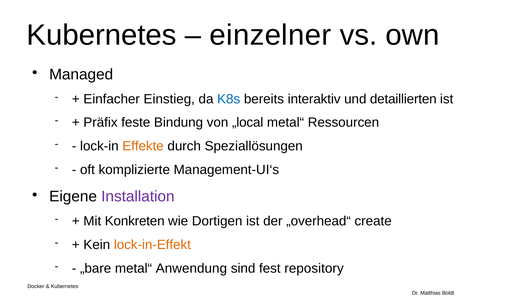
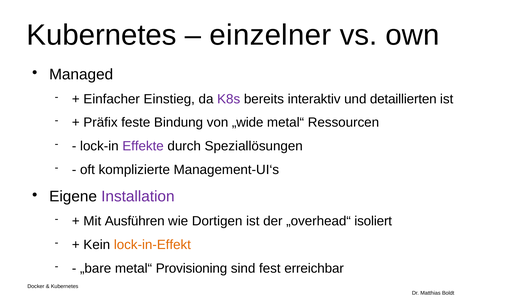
K8s colour: blue -> purple
„local: „local -> „wide
Effekte colour: orange -> purple
Konkreten: Konkreten -> Ausführen
create: create -> isoliert
Anwendung: Anwendung -> Provisioning
repository: repository -> erreichbar
